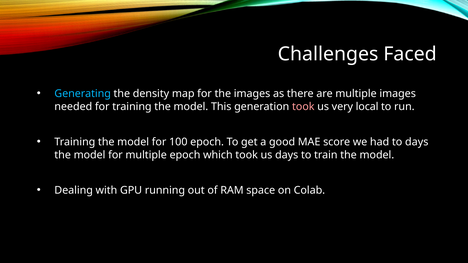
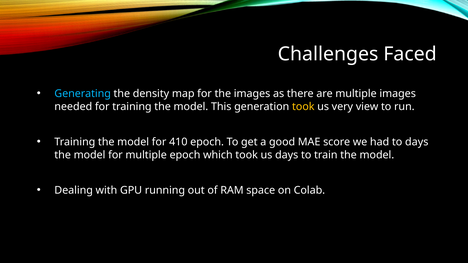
took at (303, 107) colour: pink -> yellow
local: local -> view
100: 100 -> 410
